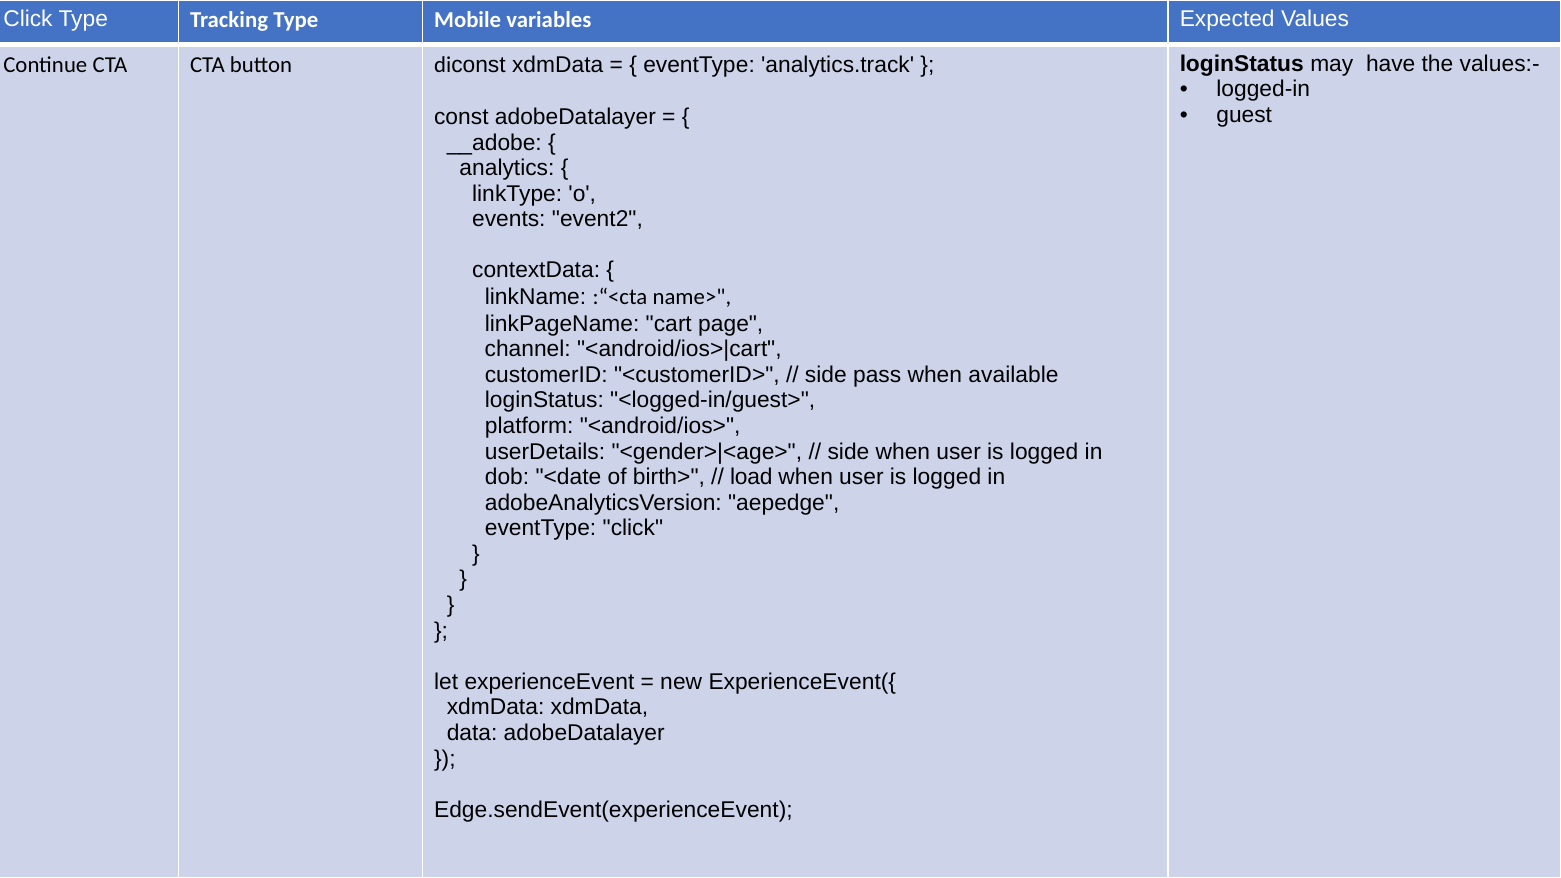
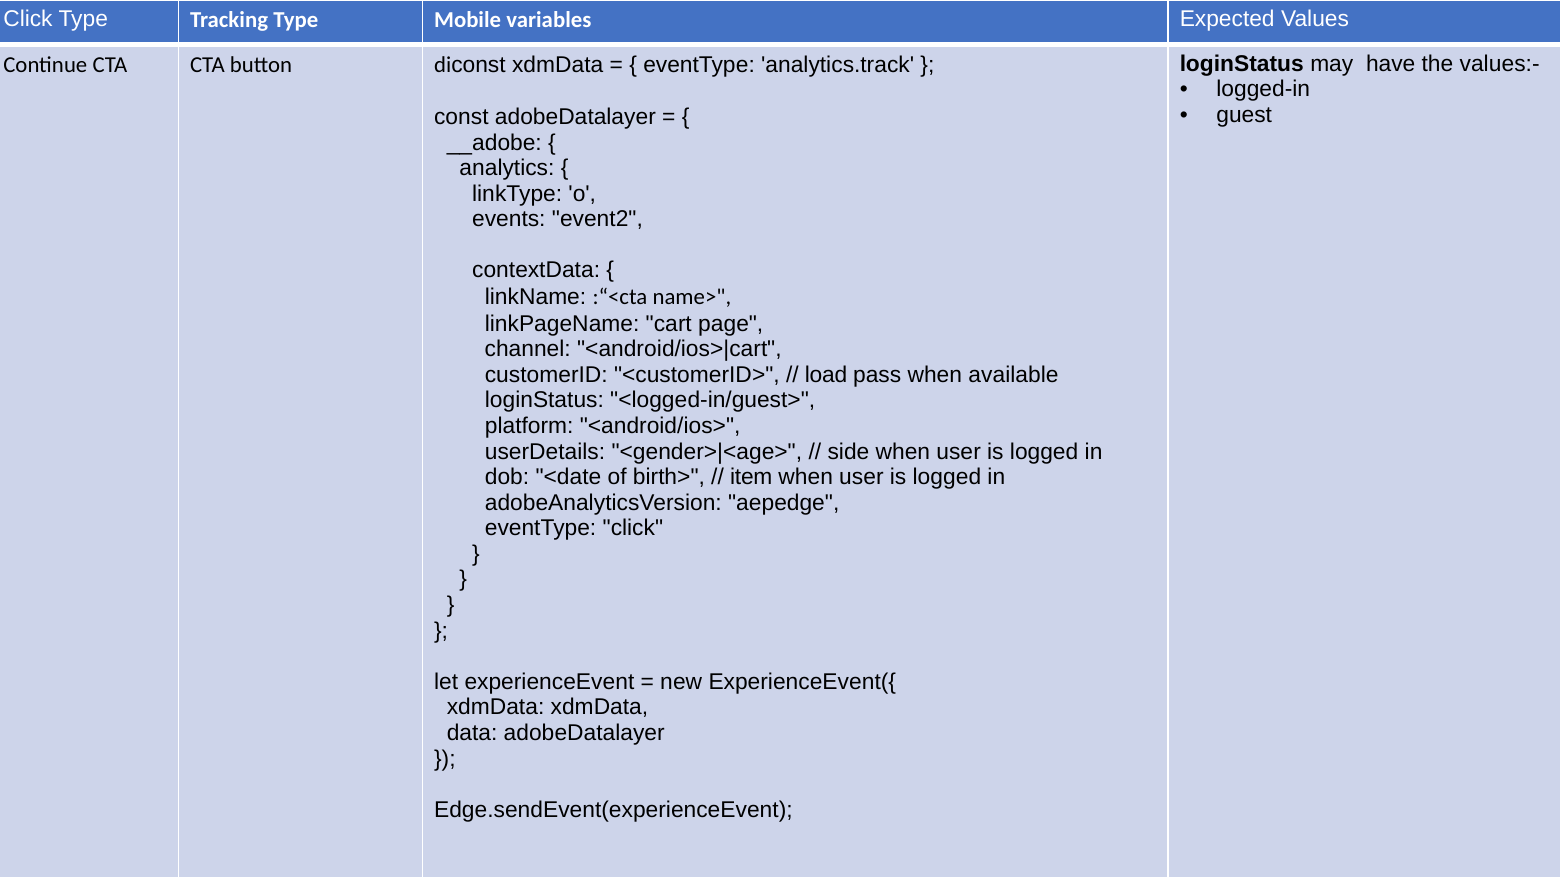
side at (826, 375): side -> load
load: load -> item
